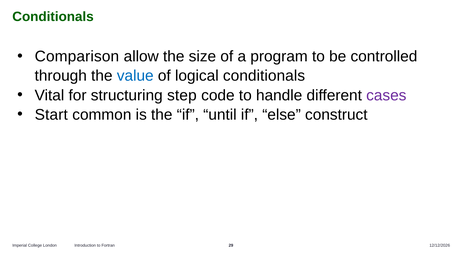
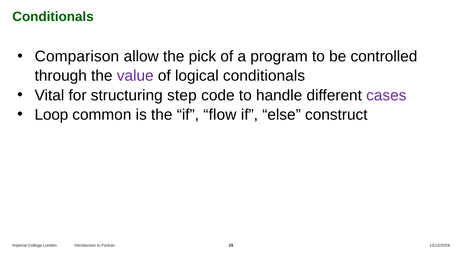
size: size -> pick
value colour: blue -> purple
Start: Start -> Loop
until: until -> flow
